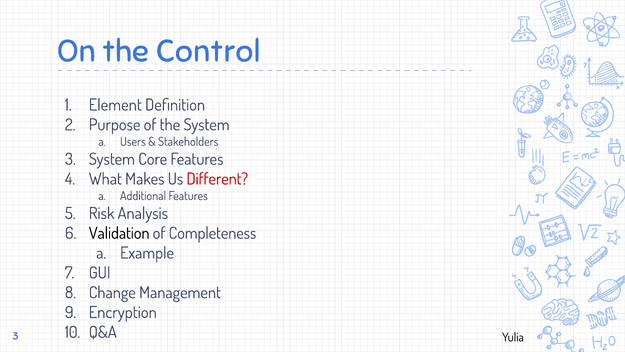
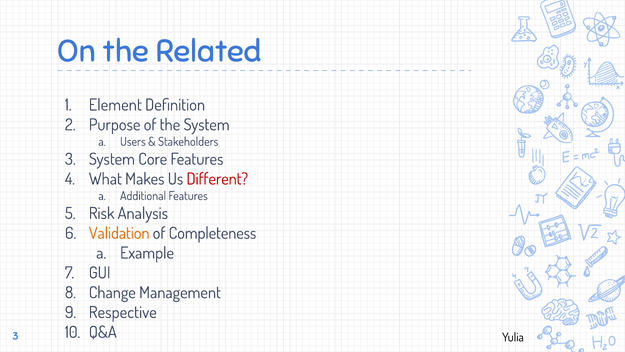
Control: Control -> Related
Validation colour: black -> orange
Encryption: Encryption -> Respective
